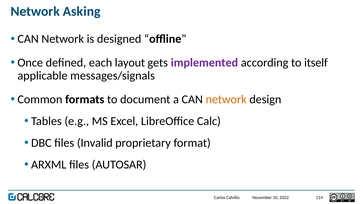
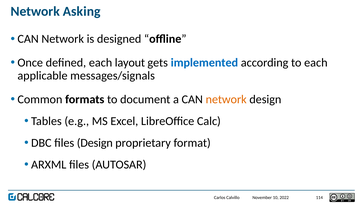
implemented colour: purple -> blue
to itself: itself -> each
files Invalid: Invalid -> Design
